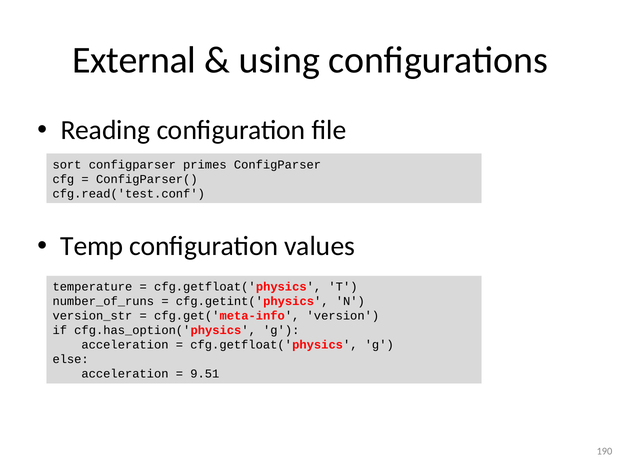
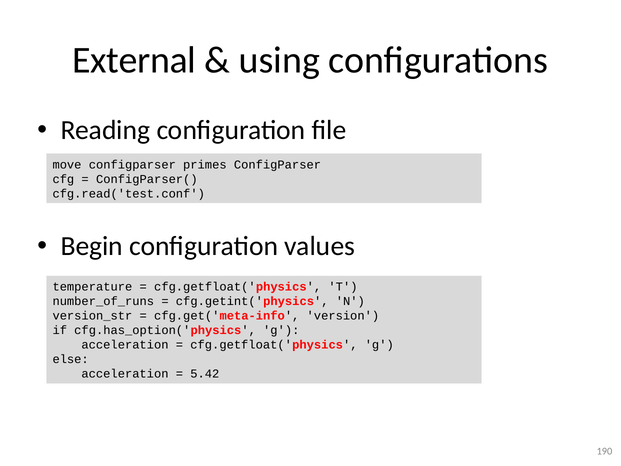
sort: sort -> move
Temp: Temp -> Begin
9.51: 9.51 -> 5.42
